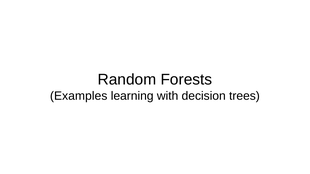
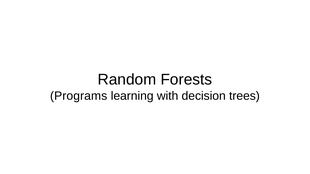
Examples: Examples -> Programs
